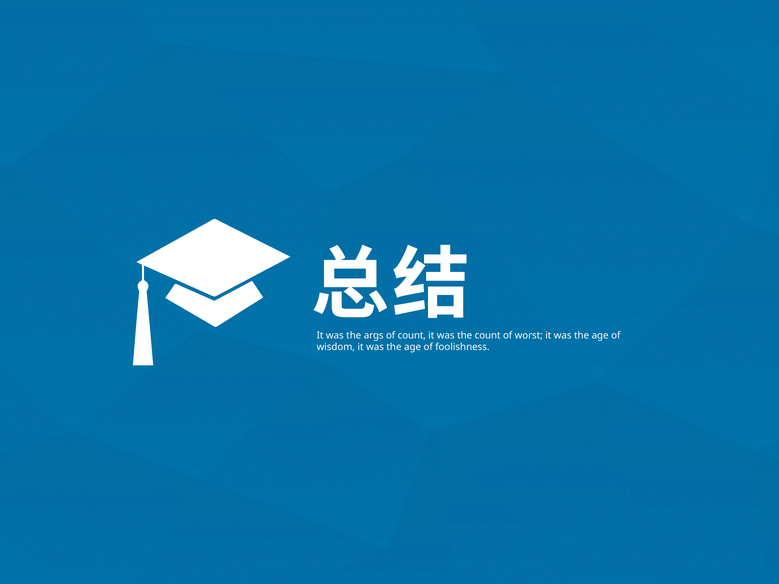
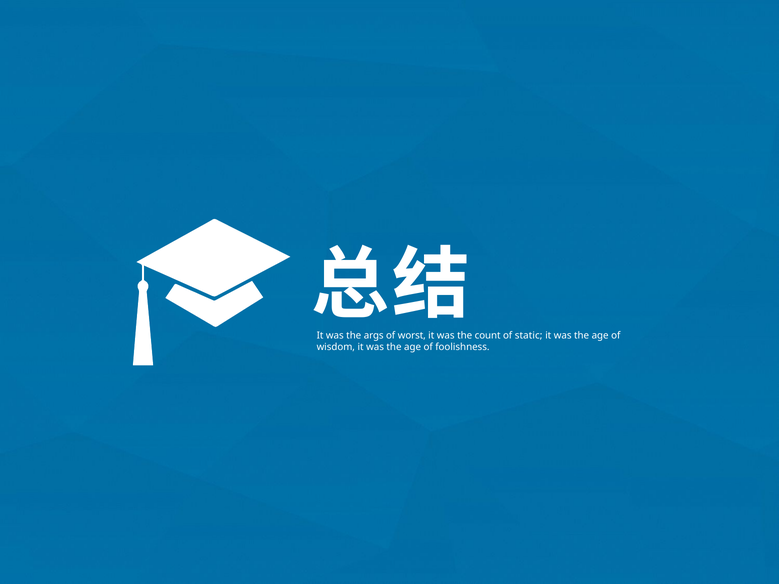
of count: count -> worst
worst: worst -> static
